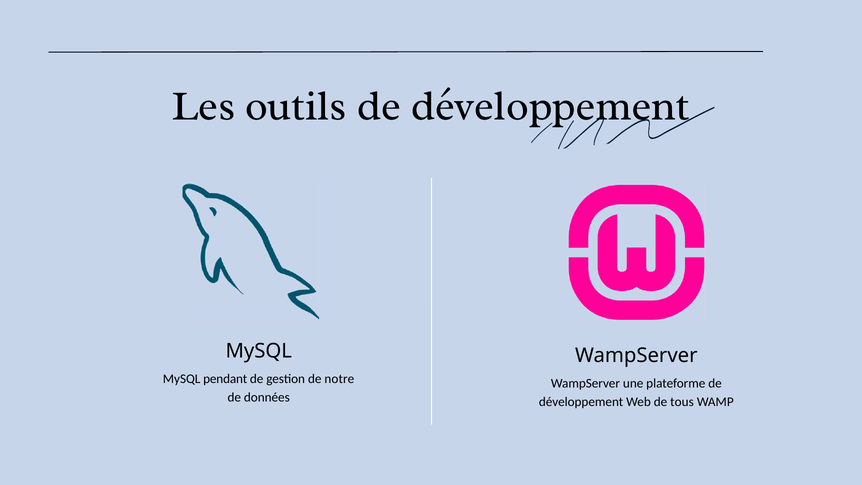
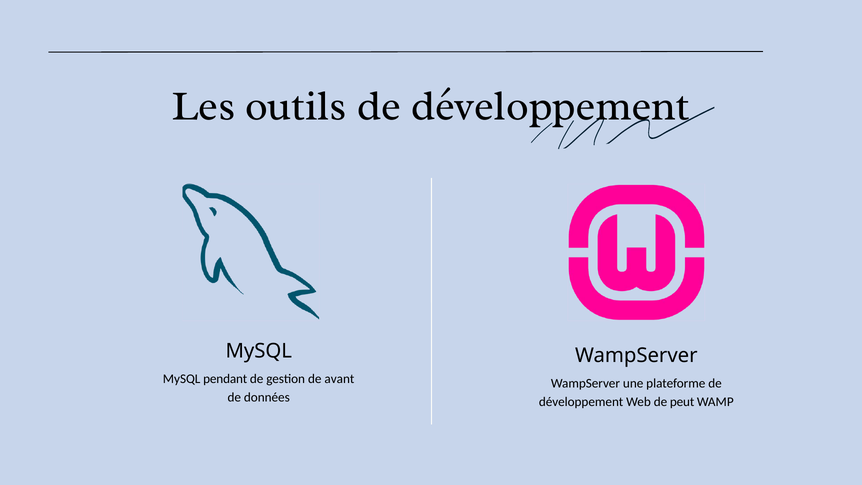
notre: notre -> avant
tous: tous -> peut
